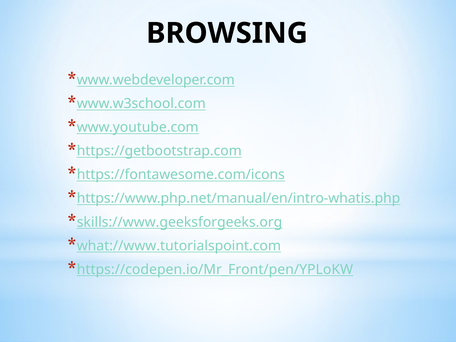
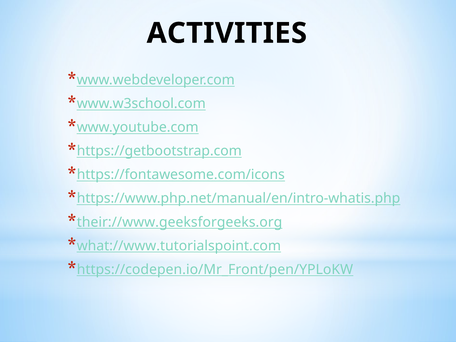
BROWSING: BROWSING -> ACTIVITIES
skills://www.geeksforgeeks.org: skills://www.geeksforgeeks.org -> their://www.geeksforgeeks.org
